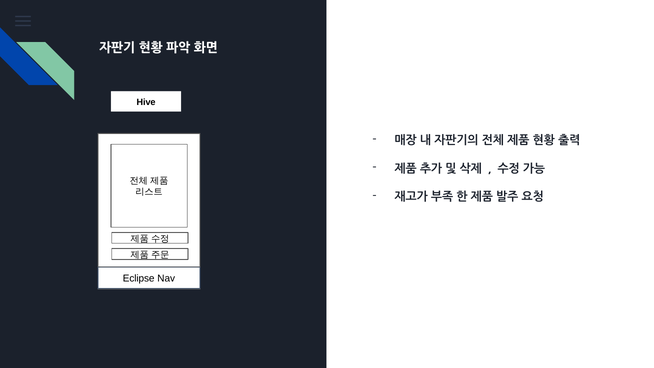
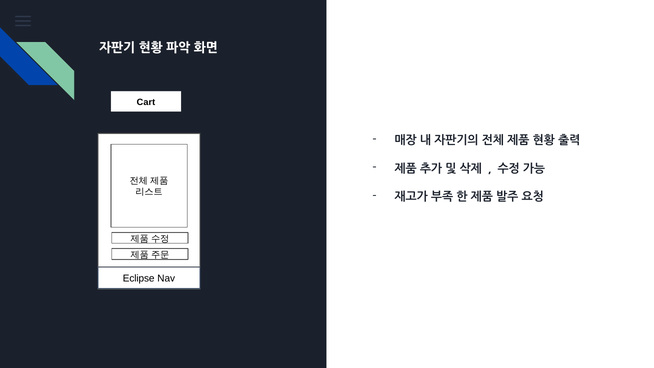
Hive: Hive -> Cart
